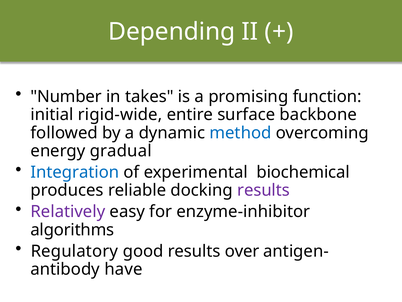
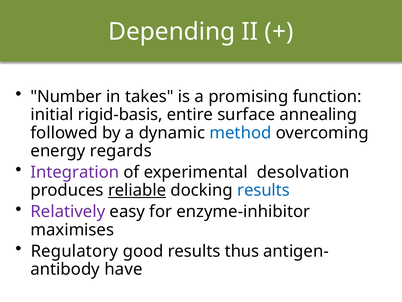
rigid-wide: rigid-wide -> rigid-basis
backbone: backbone -> annealing
gradual: gradual -> regards
Integration colour: blue -> purple
biochemical: biochemical -> desolvation
reliable underline: none -> present
results at (264, 190) colour: purple -> blue
algorithms: algorithms -> maximises
over: over -> thus
